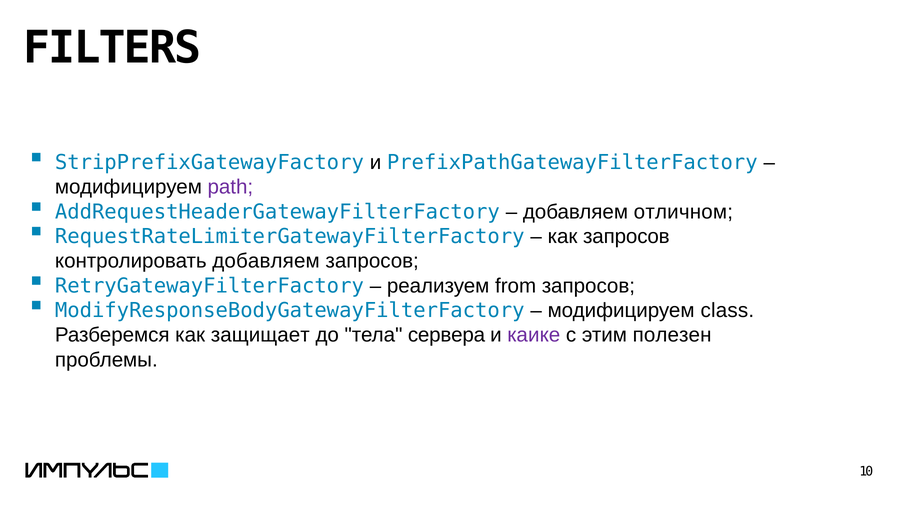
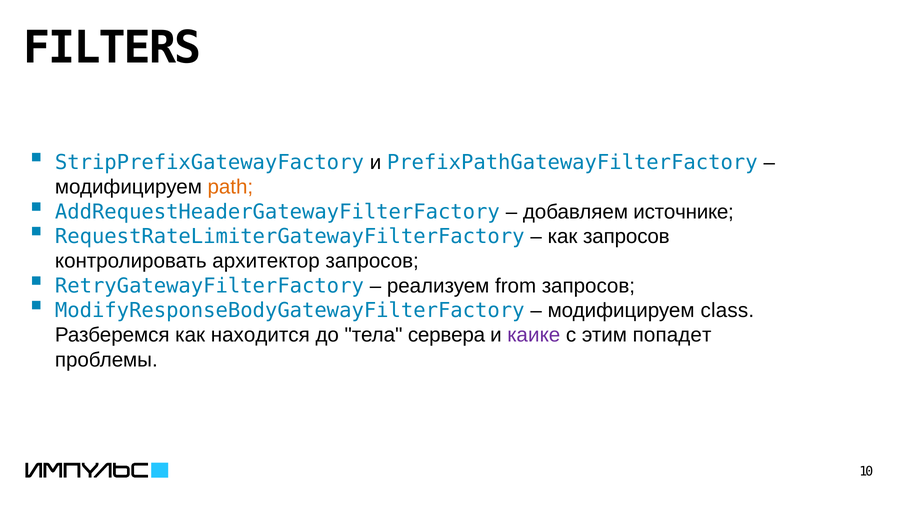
path colour: purple -> orange
отличном: отличном -> источнике
контролировать добавляем: добавляем -> архитектор
защищает: защищает -> находится
полезен: полезен -> попадет
